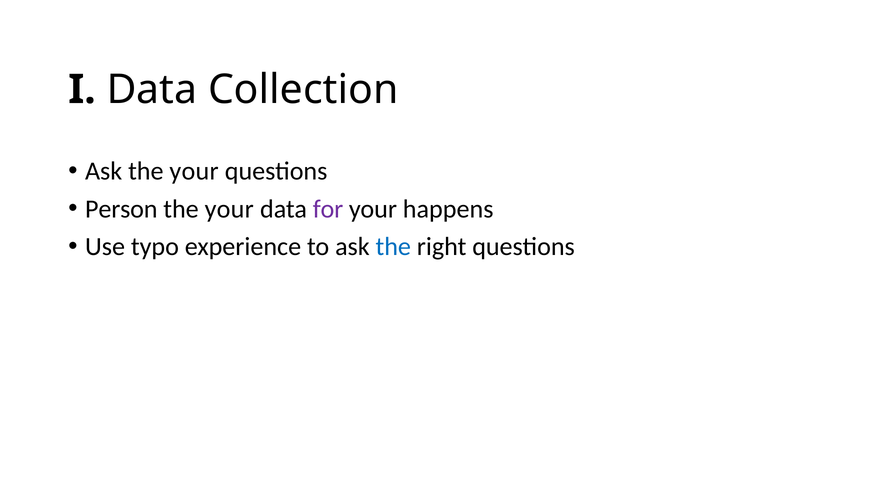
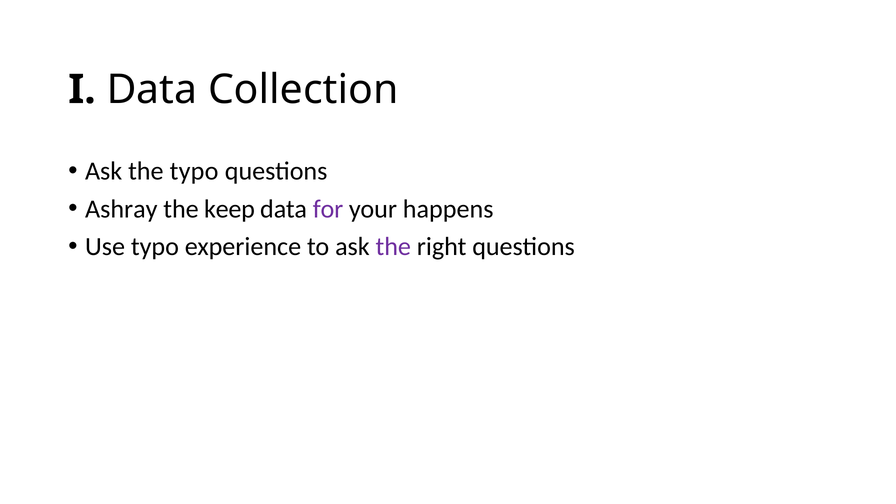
Ask the your: your -> typo
Person: Person -> Ashray
your at (229, 209): your -> keep
the at (393, 246) colour: blue -> purple
